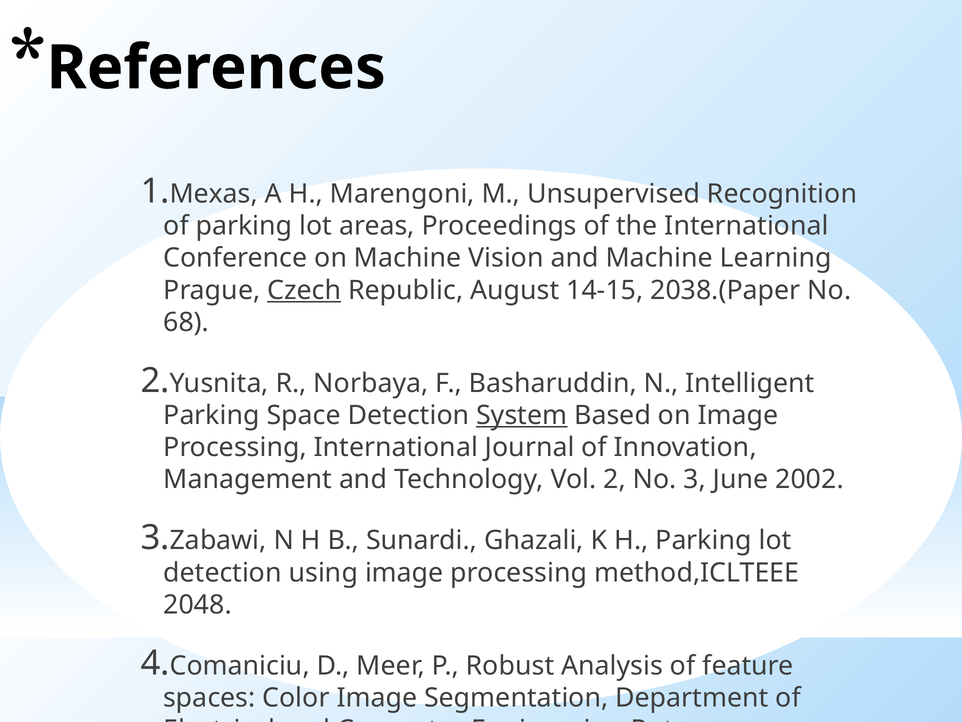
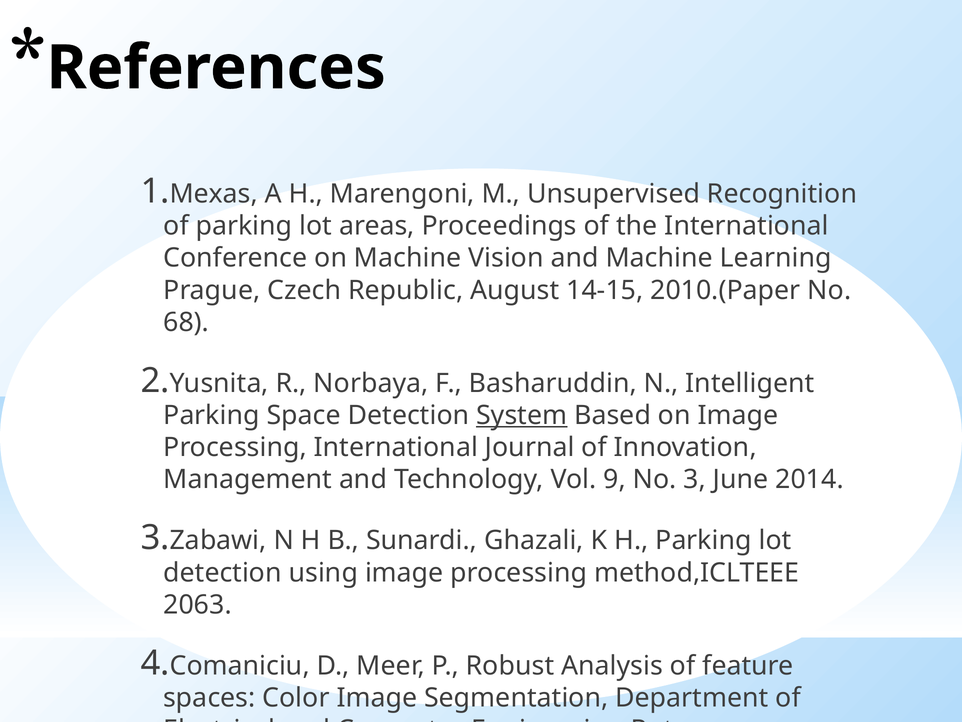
Czech underline: present -> none
2038.(Paper: 2038.(Paper -> 2010.(Paper
Vol 2: 2 -> 9
June 2002: 2002 -> 2014
2048: 2048 -> 2063
